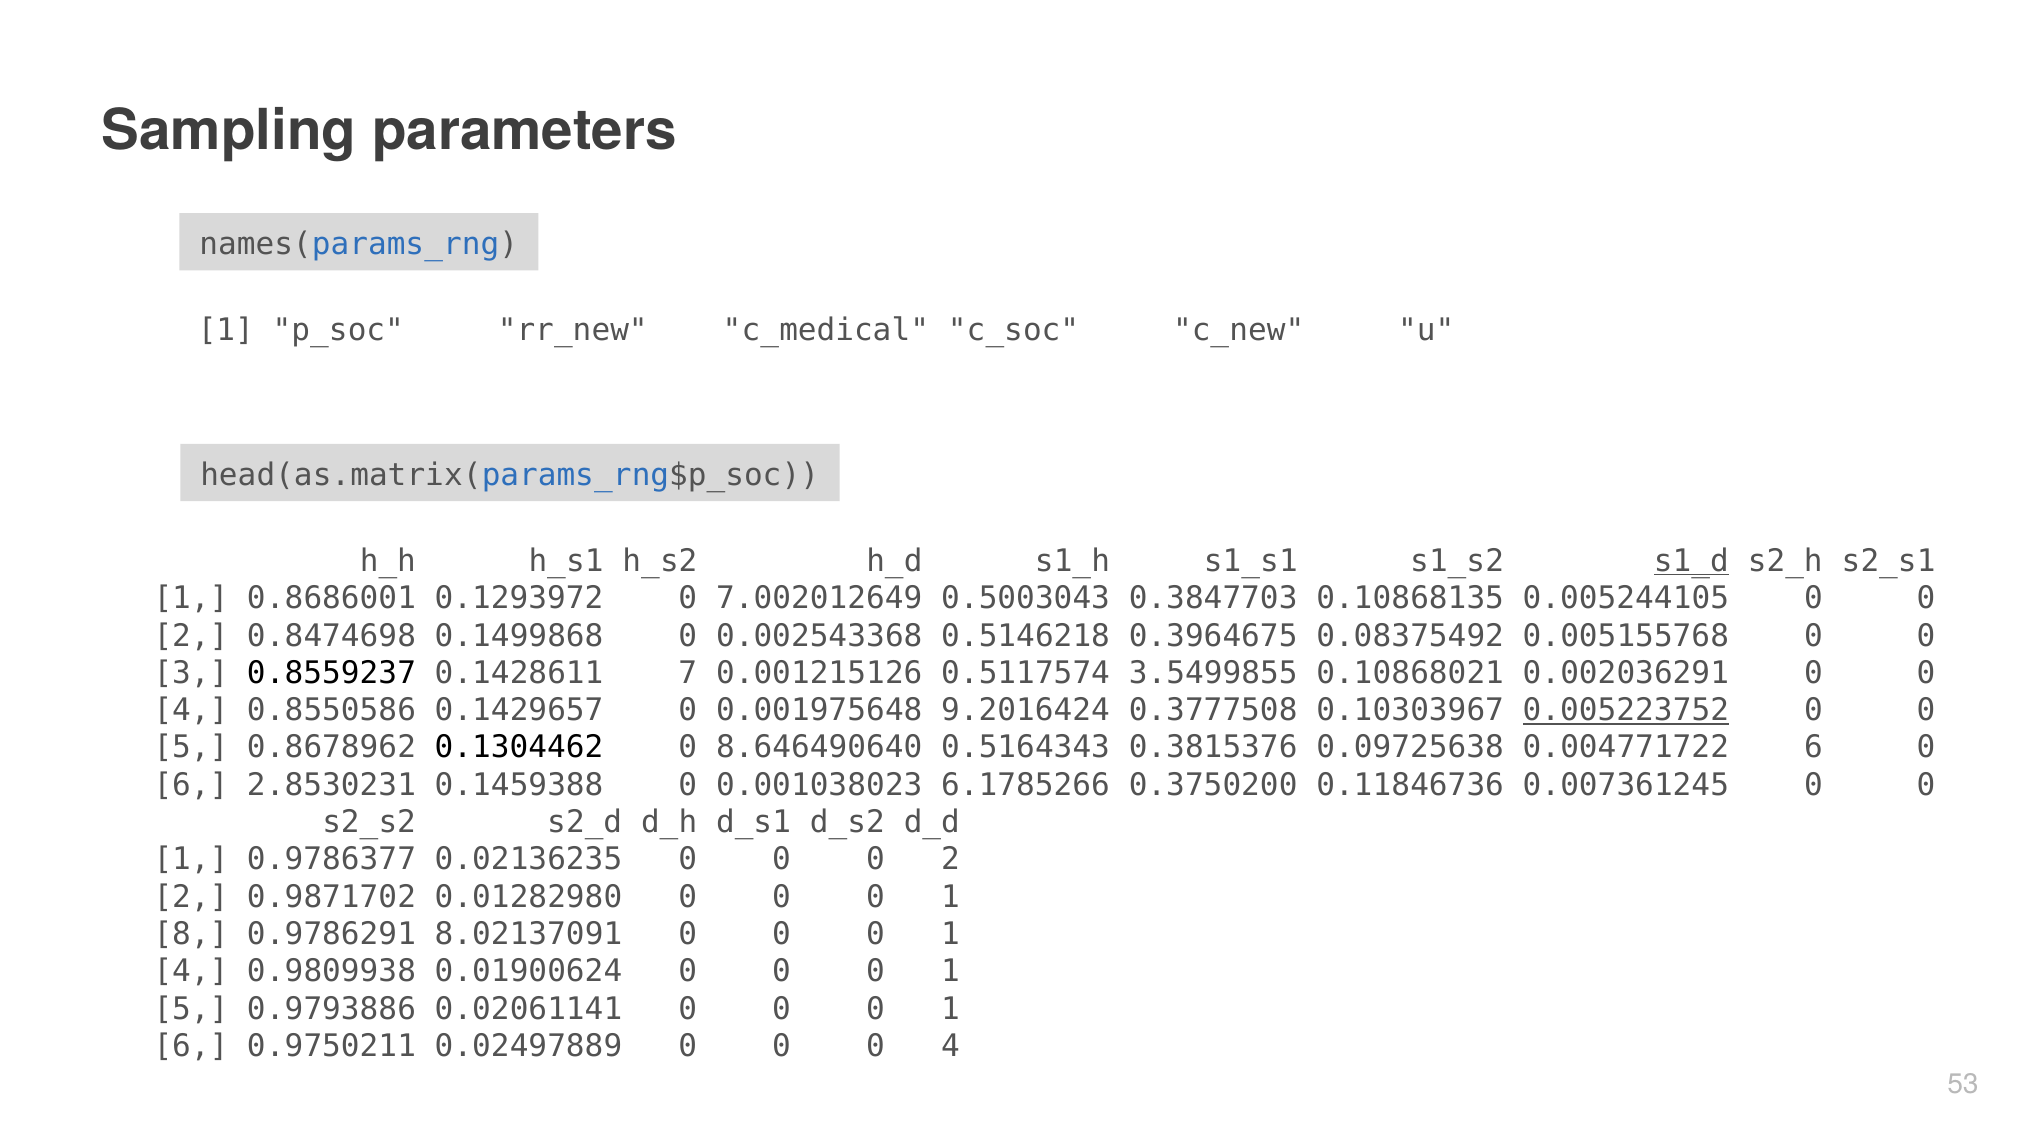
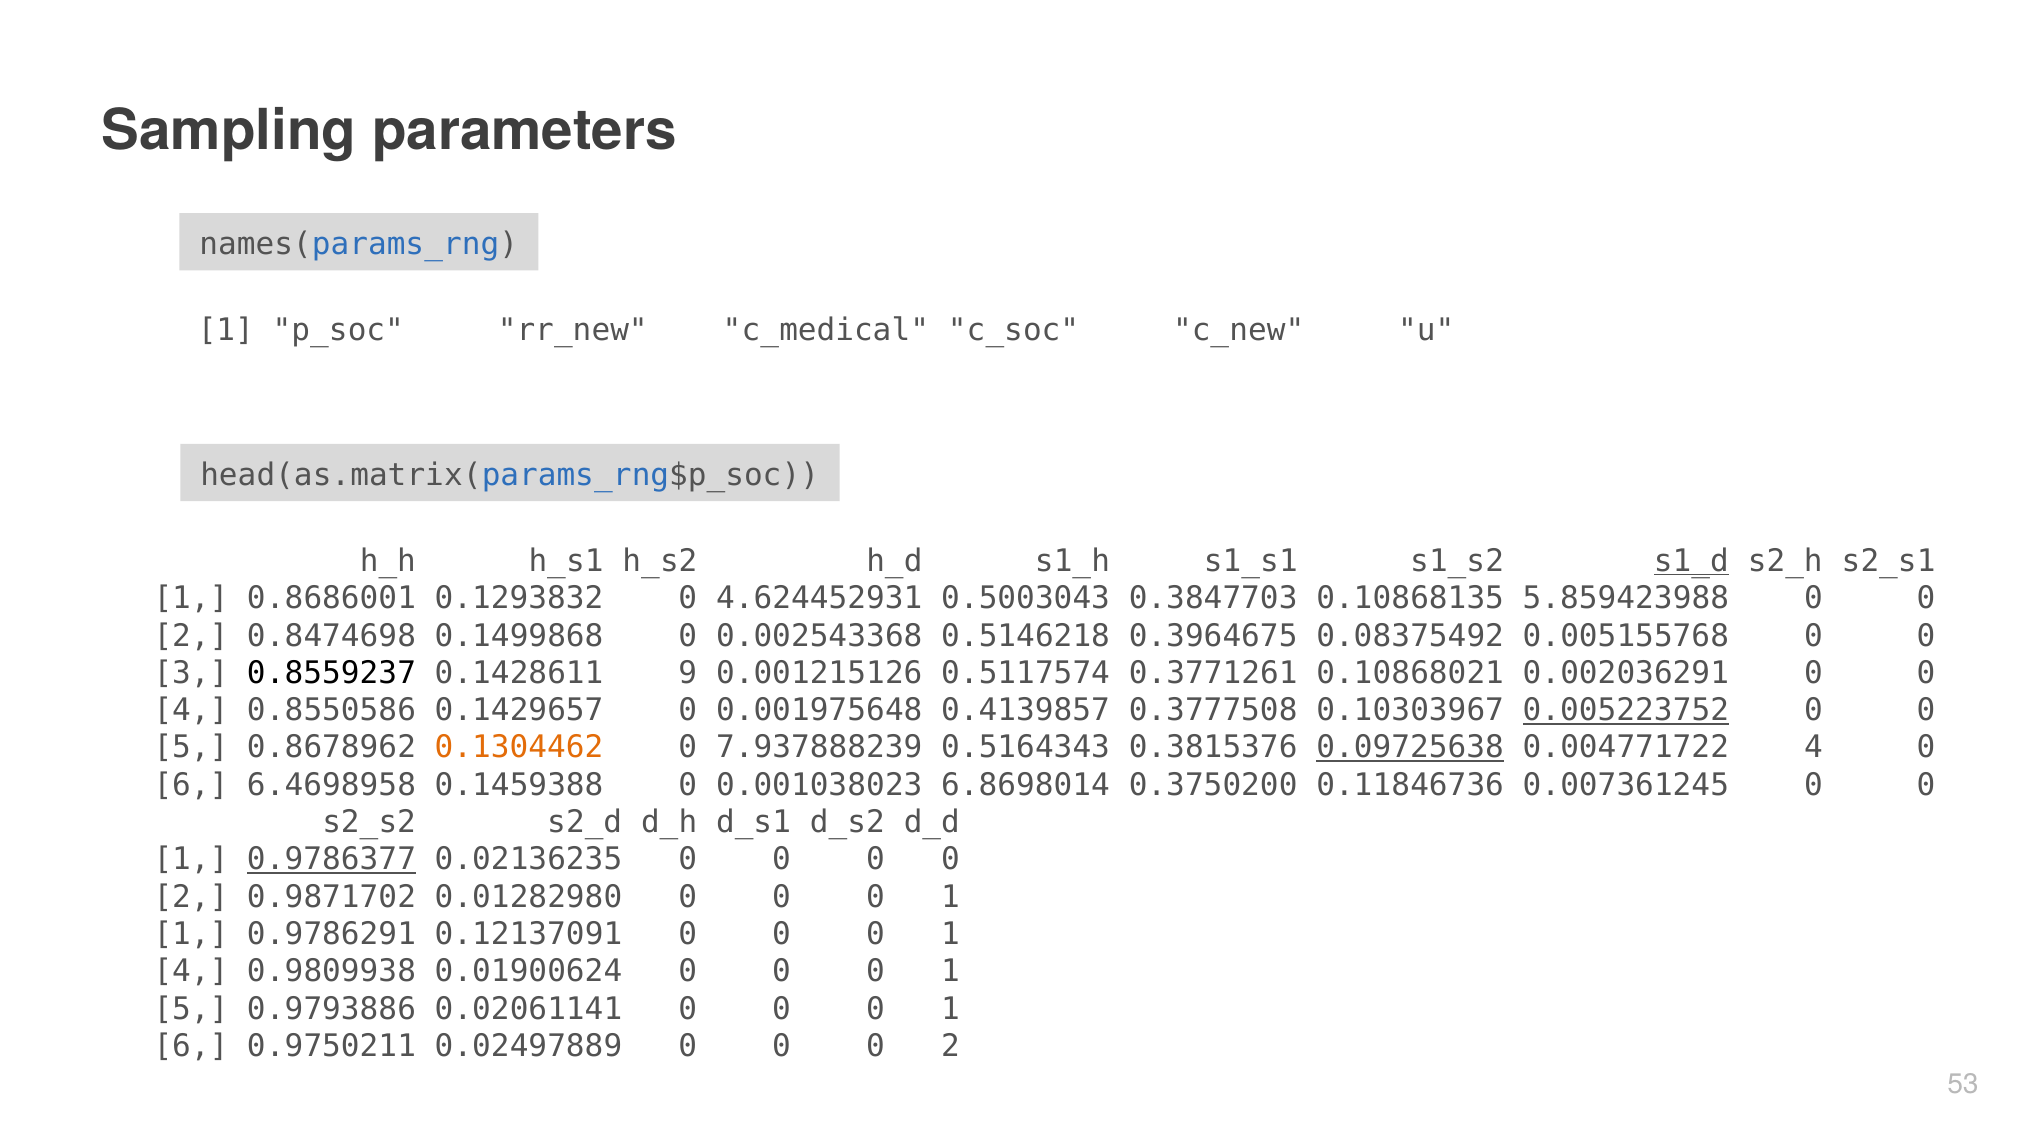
0.1293972: 0.1293972 -> 0.1293832
7.002012649: 7.002012649 -> 4.624452931
0.005244105: 0.005244105 -> 5.859423988
7: 7 -> 9
3.5499855: 3.5499855 -> 0.3771261
9.2016424: 9.2016424 -> 0.4139857
0.1304462 colour: black -> orange
8.646490640: 8.646490640 -> 7.937888239
0.09725638 underline: none -> present
0.004771722 6: 6 -> 4
2.8530231: 2.8530231 -> 6.4698958
6.1785266: 6.1785266 -> 6.8698014
0.9786377 underline: none -> present
0 0 0 2: 2 -> 0
8 at (191, 934): 8 -> 1
8.02137091: 8.02137091 -> 0.12137091
4 at (951, 1046): 4 -> 2
